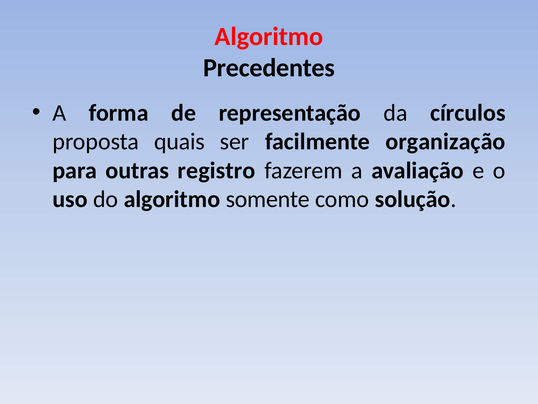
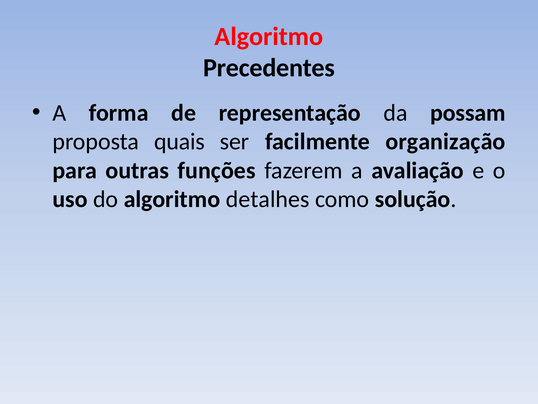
círculos: círculos -> possam
registro: registro -> funções
somente: somente -> detalhes
